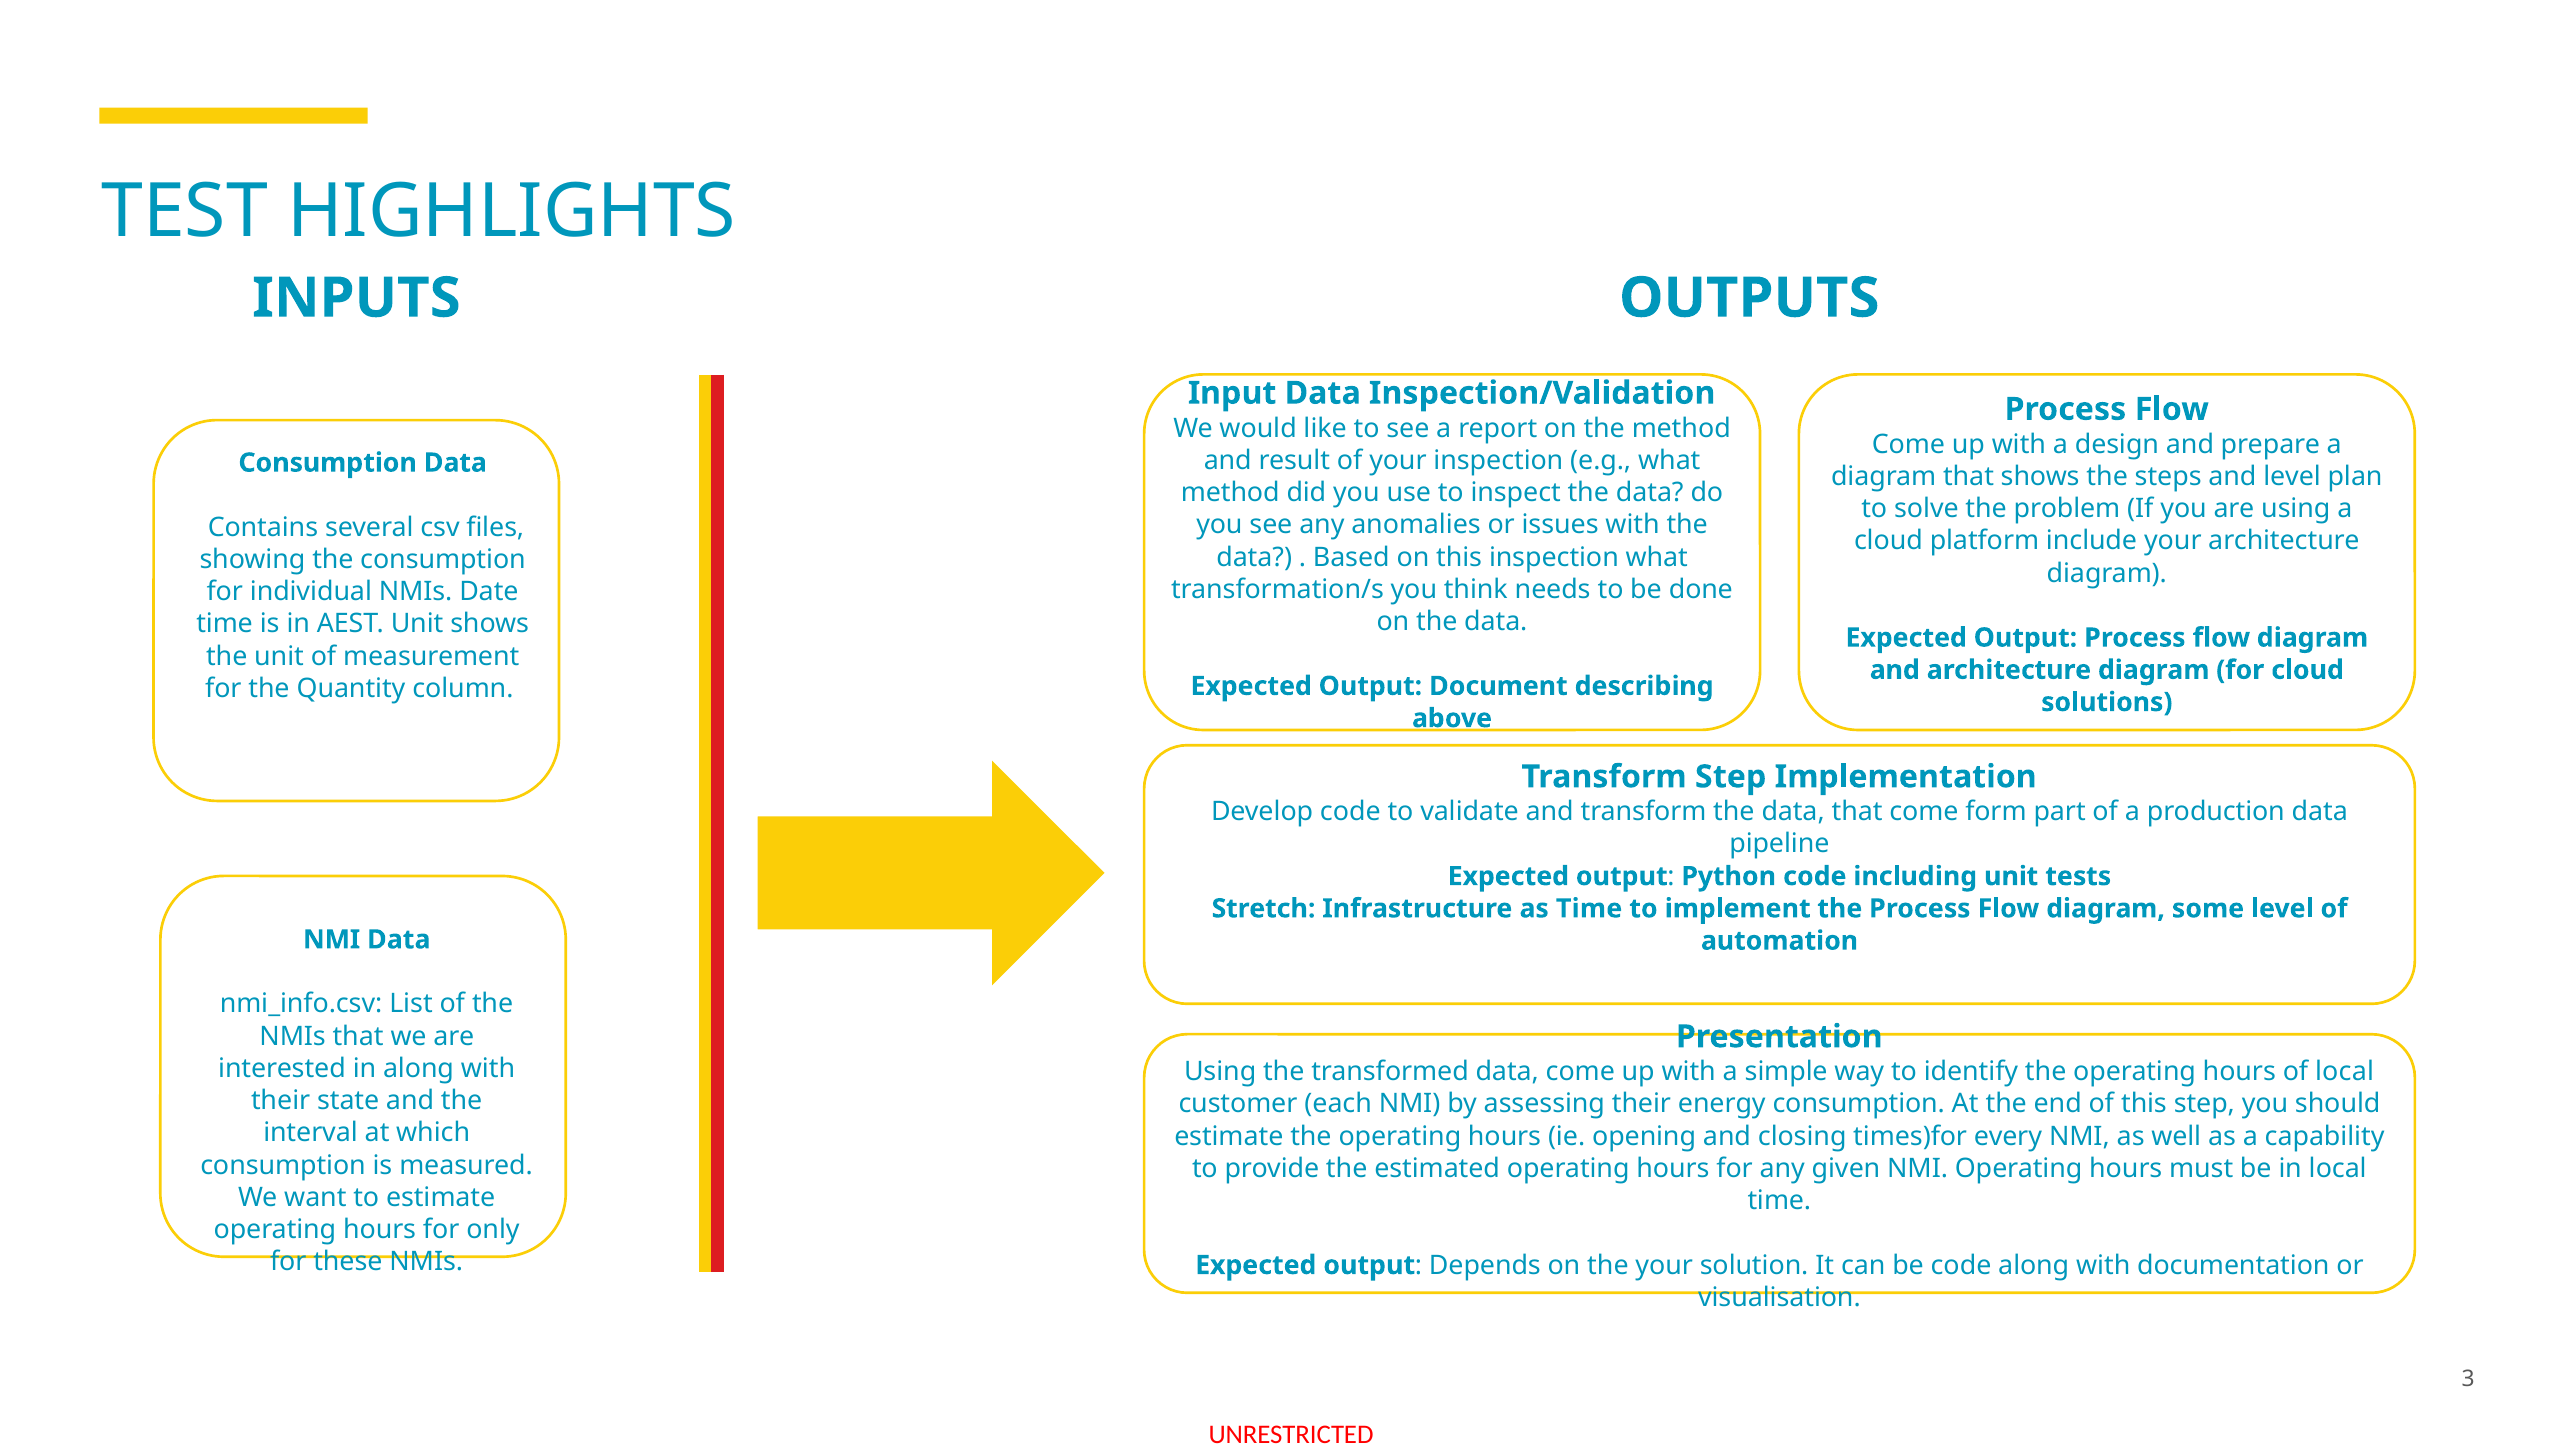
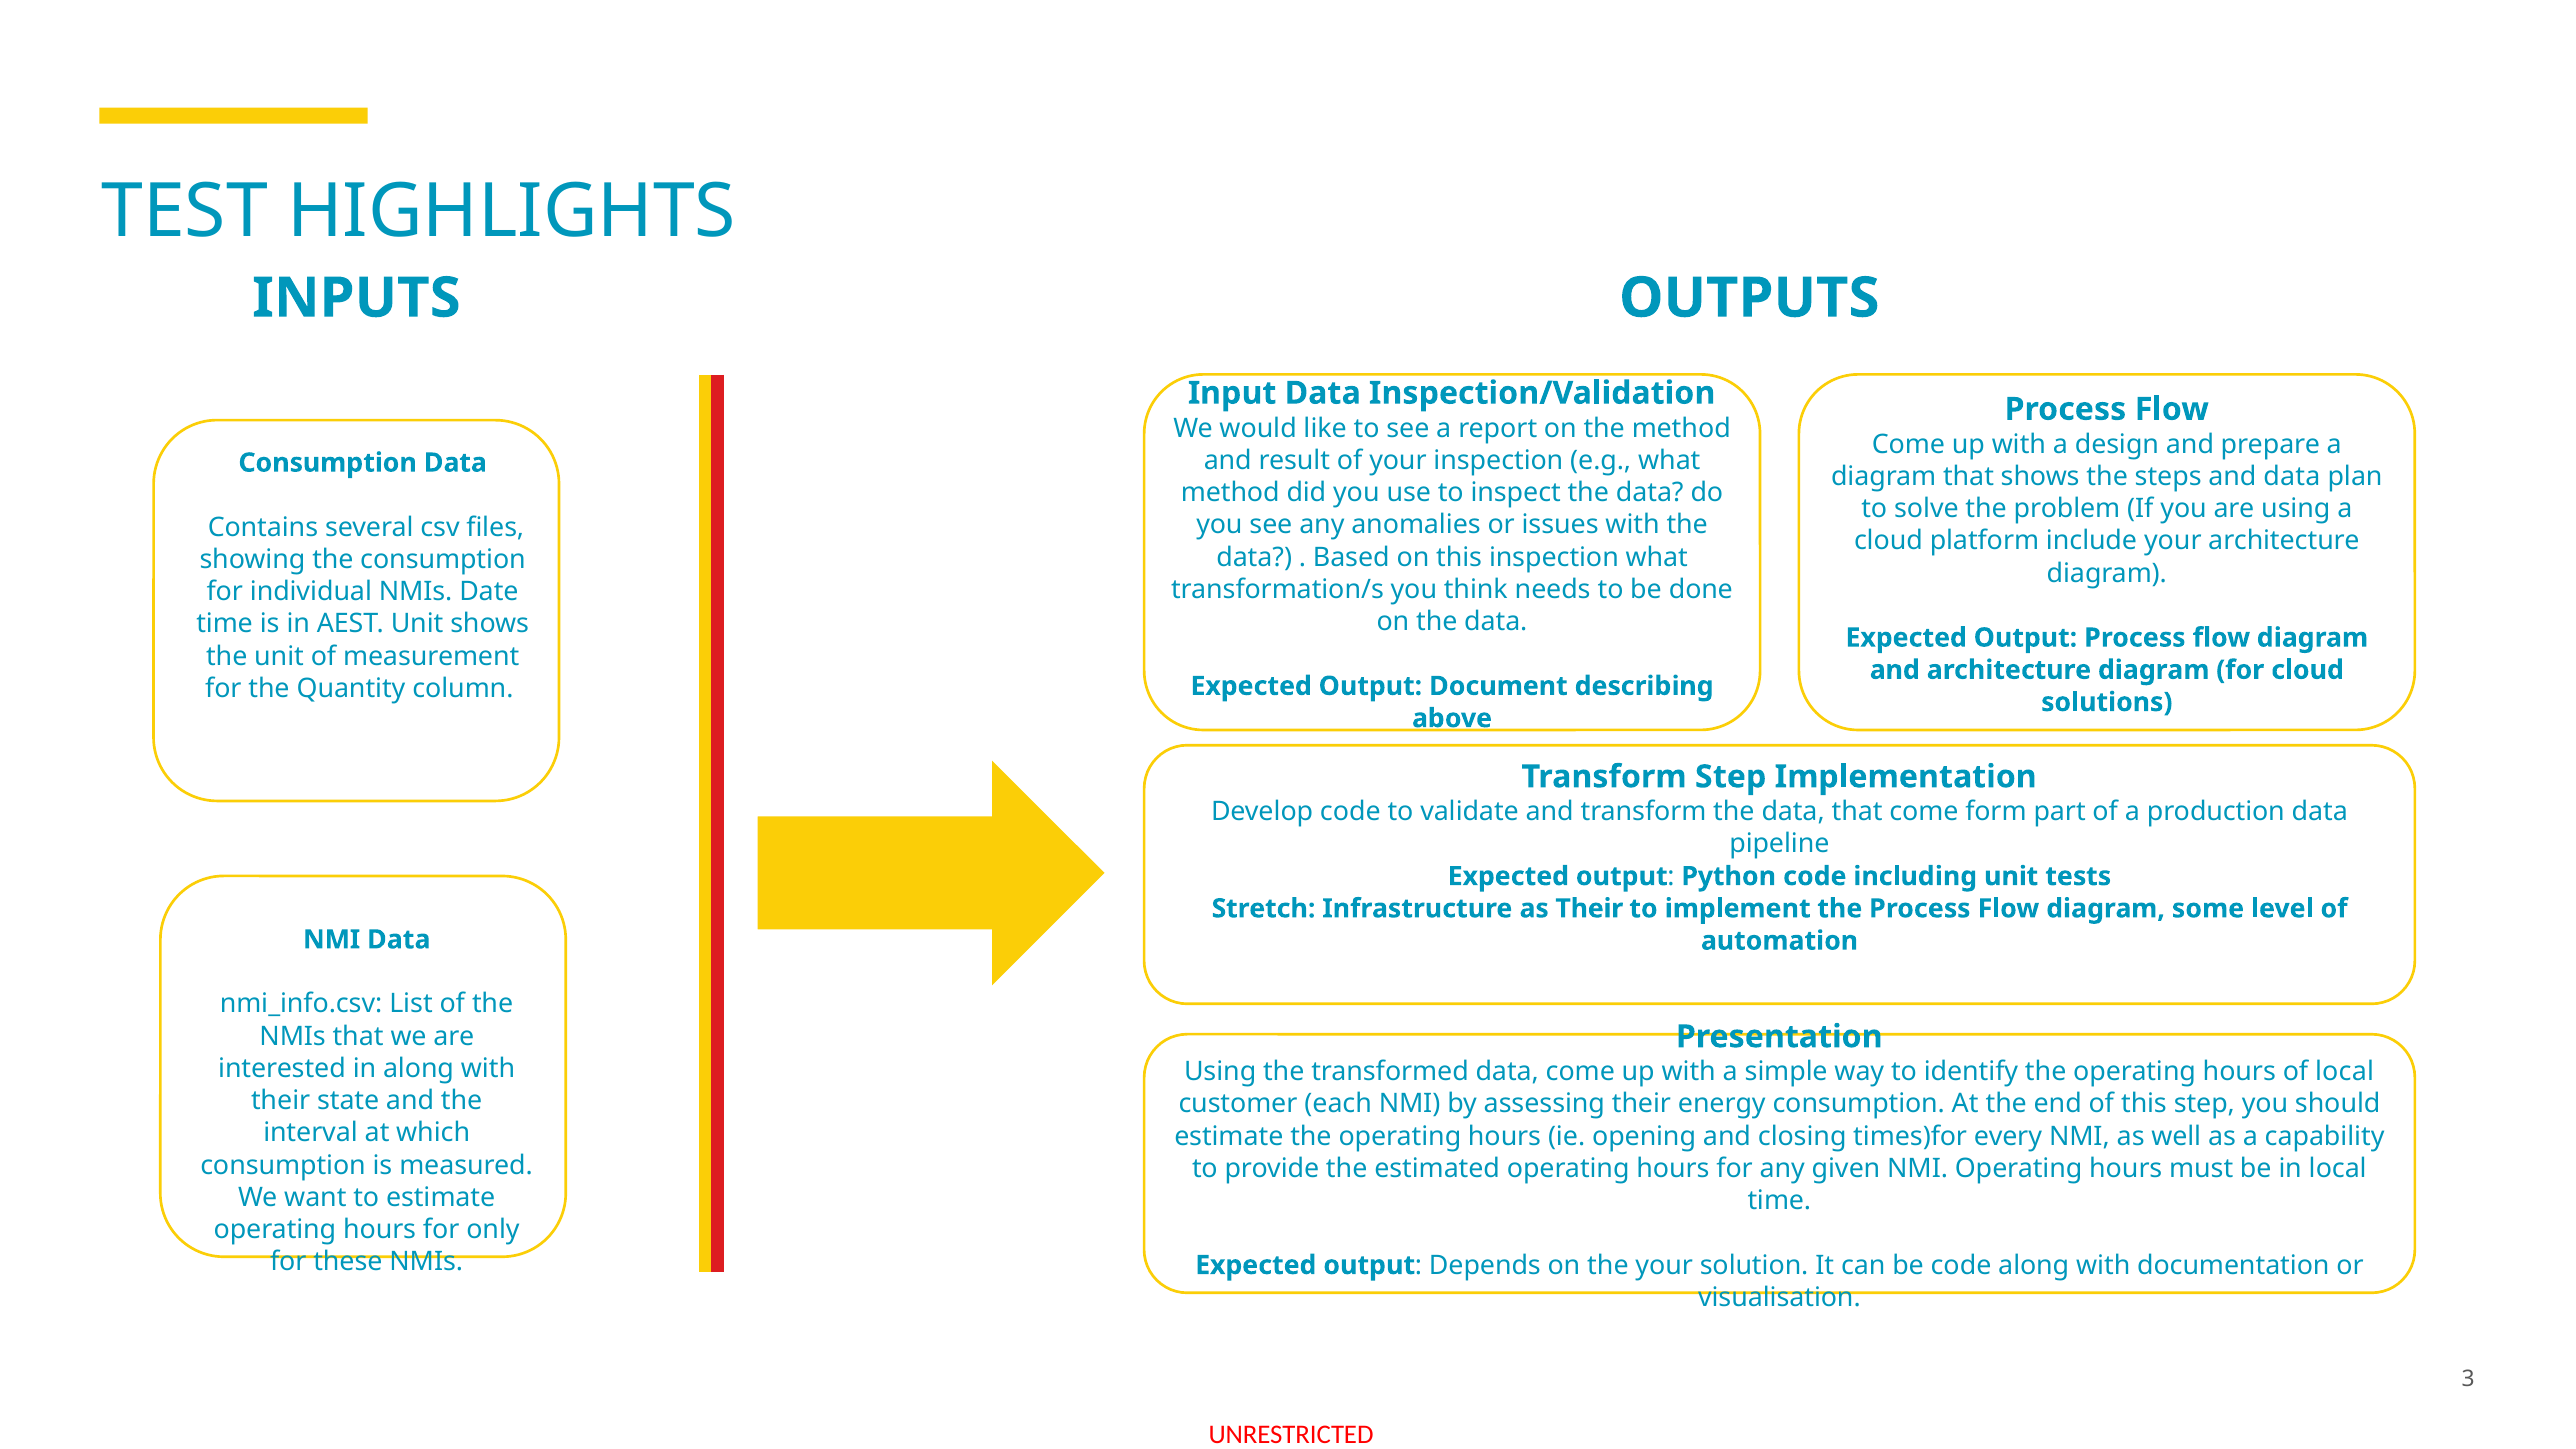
and level: level -> data
as Time: Time -> Their
